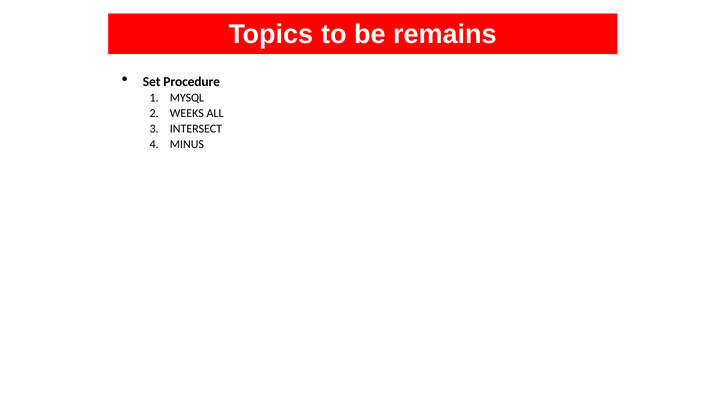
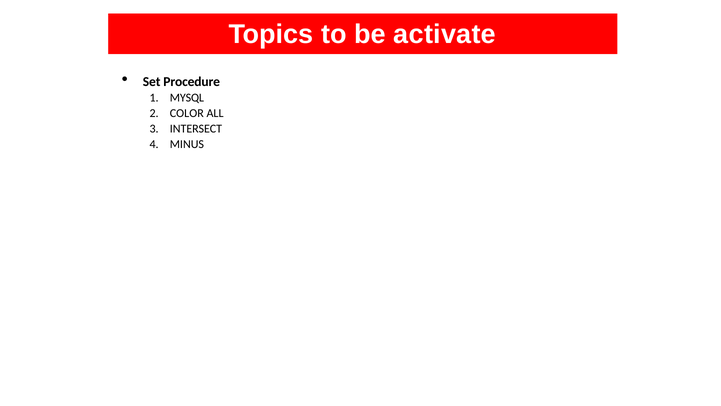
remains: remains -> activate
WEEKS: WEEKS -> COLOR
